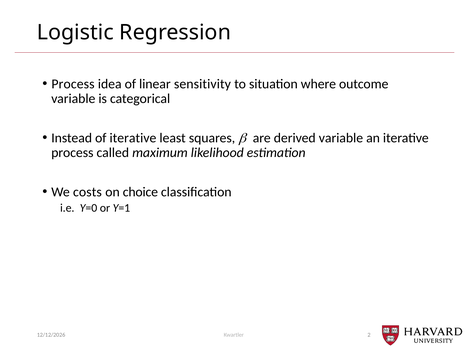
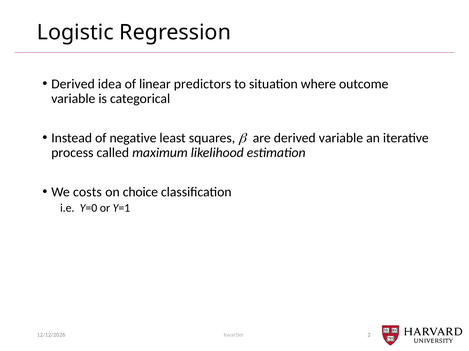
Process at (73, 84): Process -> Derived
sensitivity: sensitivity -> predictors
of iterative: iterative -> negative
